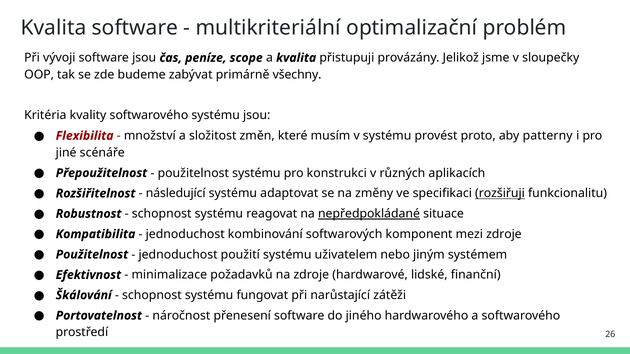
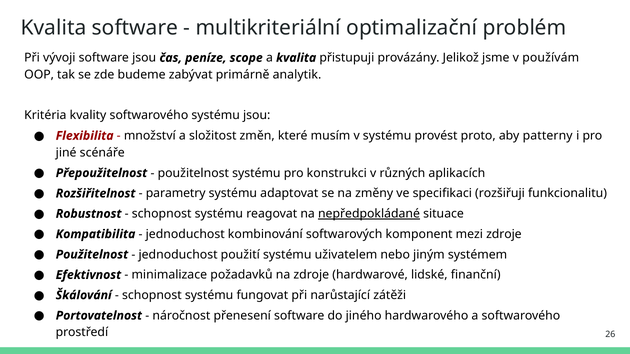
sloupečky: sloupečky -> používám
všechny: všechny -> analytik
následující: následující -> parametry
rozšiřuji underline: present -> none
